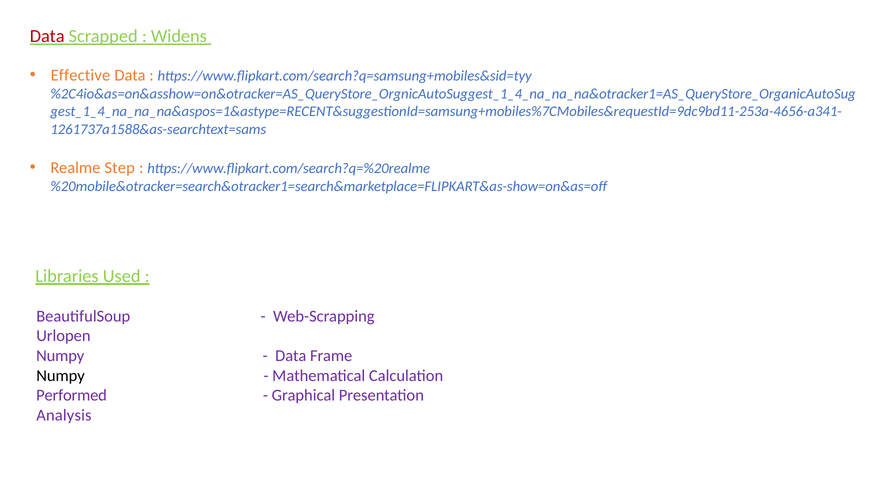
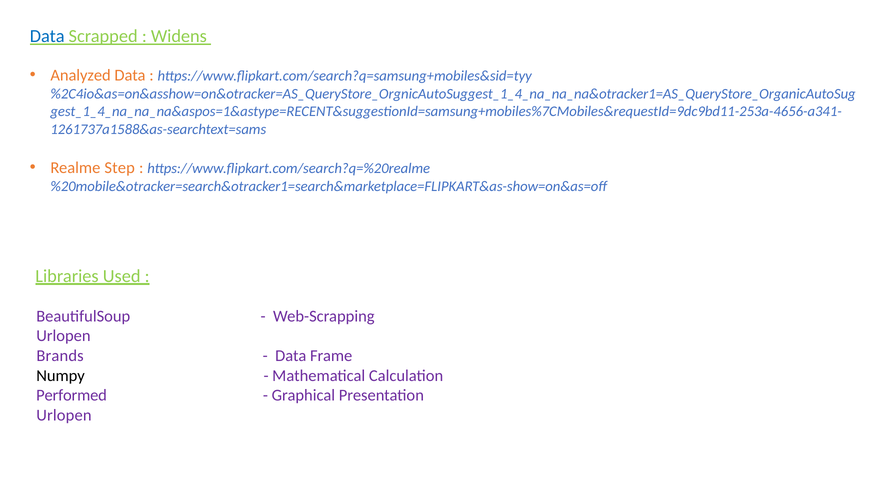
Data at (47, 36) colour: red -> blue
Effective: Effective -> Analyzed
Numpy at (60, 355): Numpy -> Brands
Analysis at (64, 415): Analysis -> Urlopen
